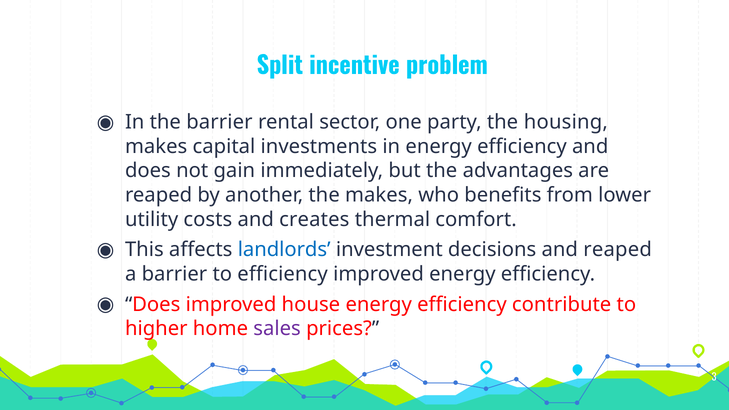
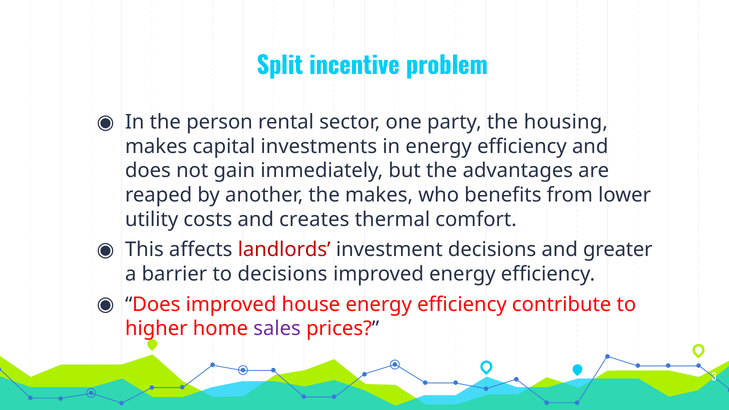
the barrier: barrier -> person
landlords colour: blue -> red
and reaped: reaped -> greater
to efficiency: efficiency -> decisions
